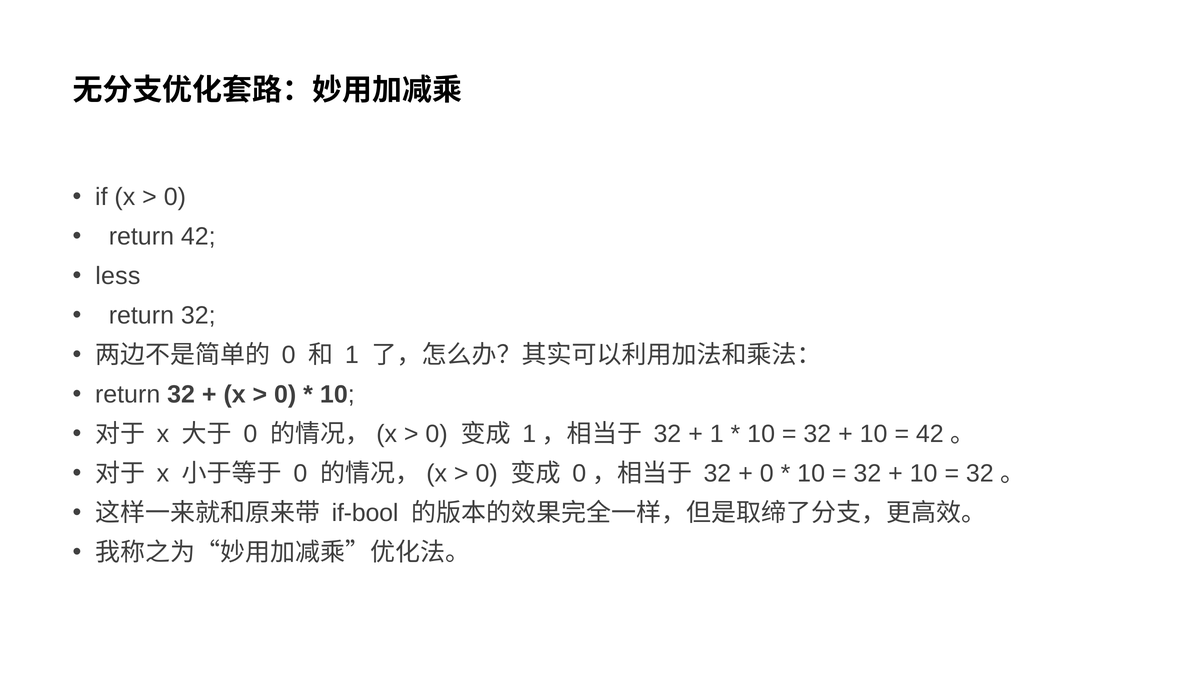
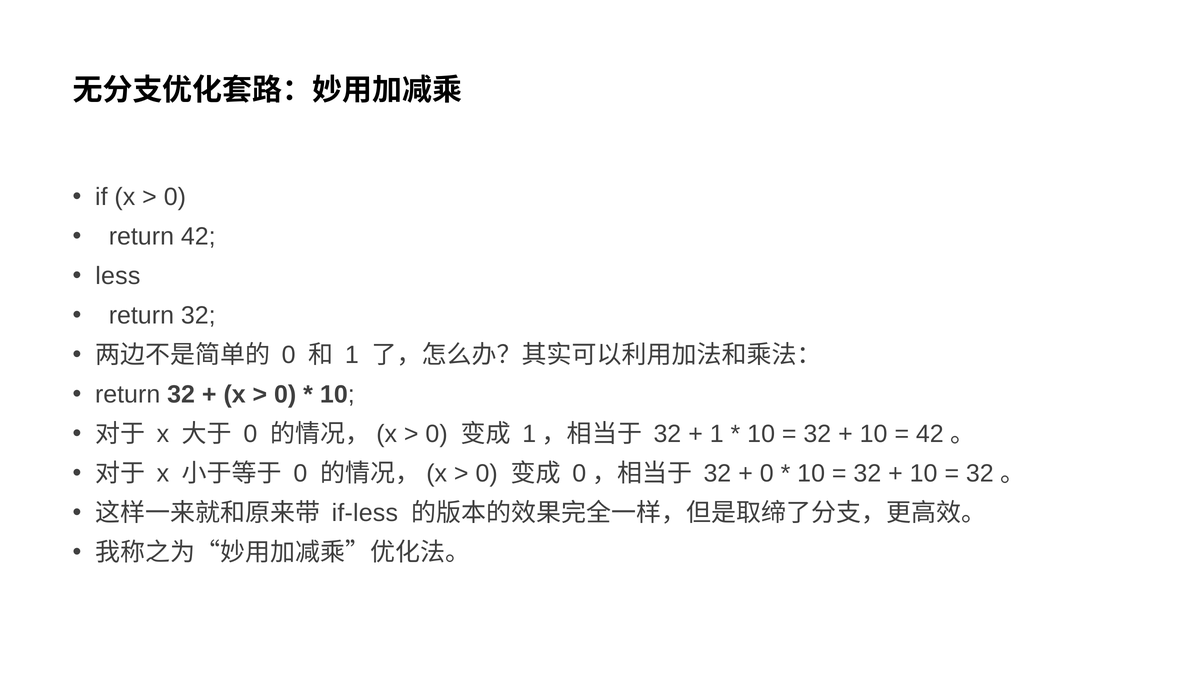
if-bool: if-bool -> if-less
